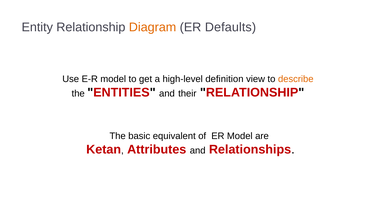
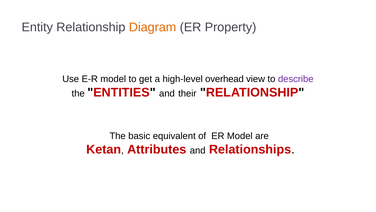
Defaults: Defaults -> Property
definition: definition -> overhead
describe colour: orange -> purple
